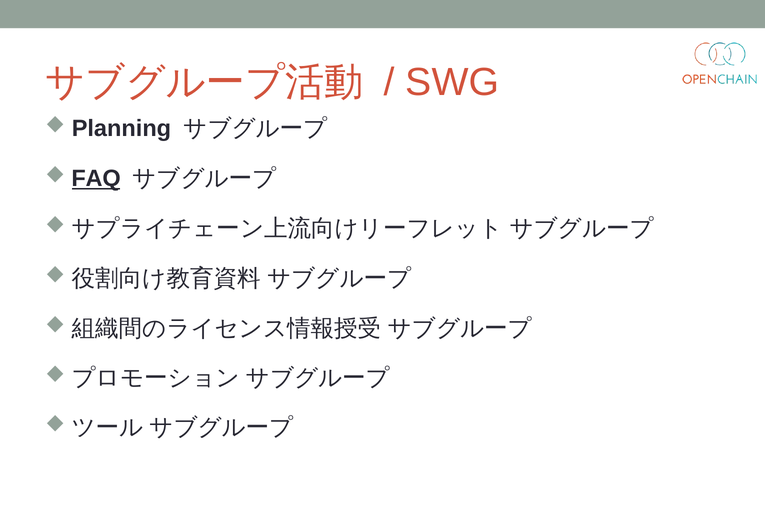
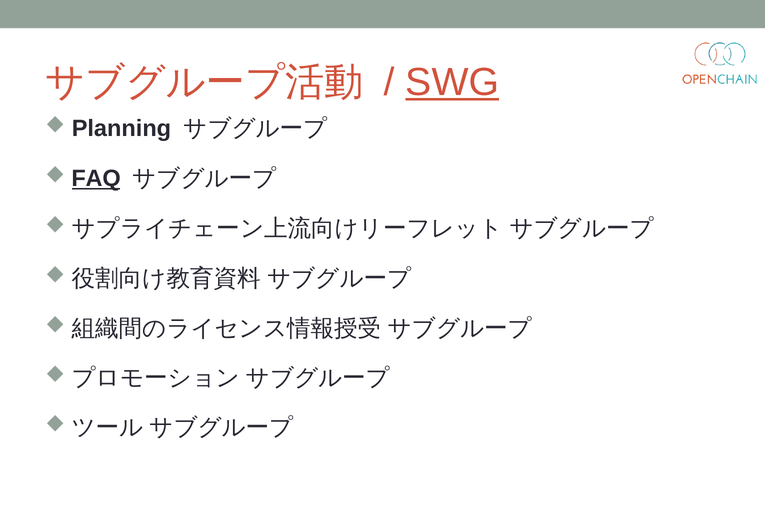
SWG underline: none -> present
